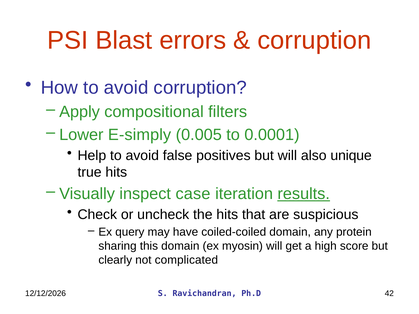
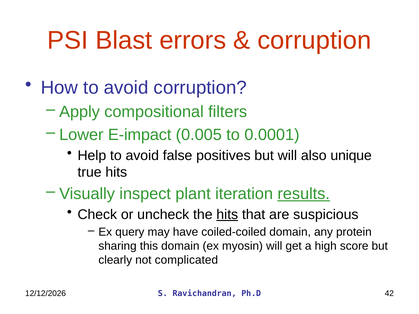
E-simply: E-simply -> E-impact
case: case -> plant
hits at (227, 215) underline: none -> present
